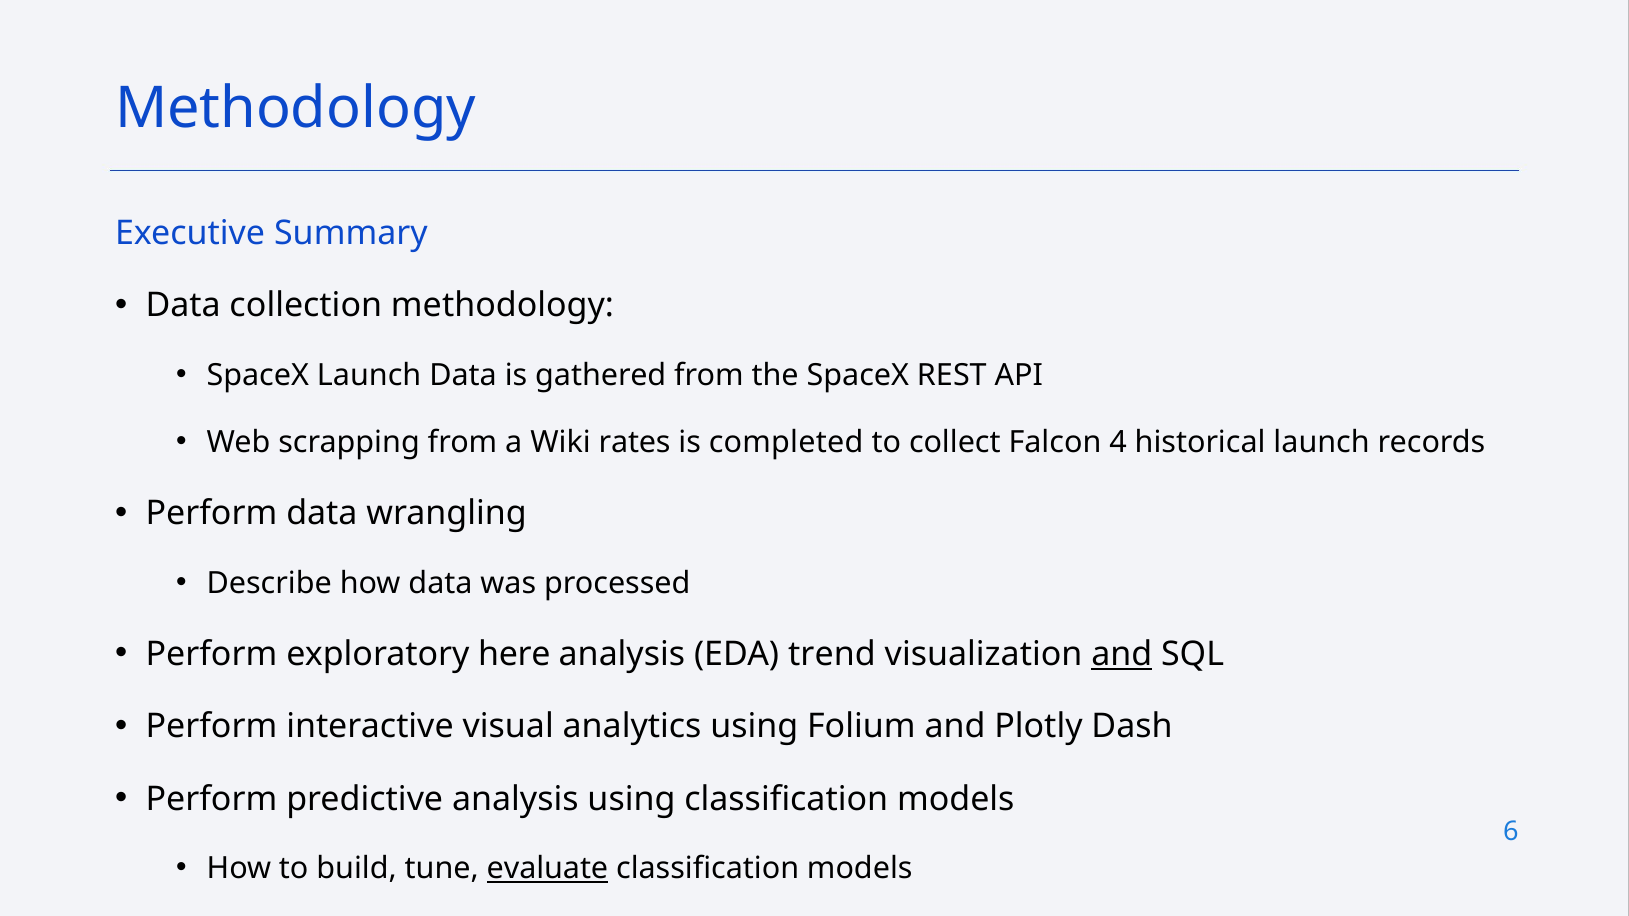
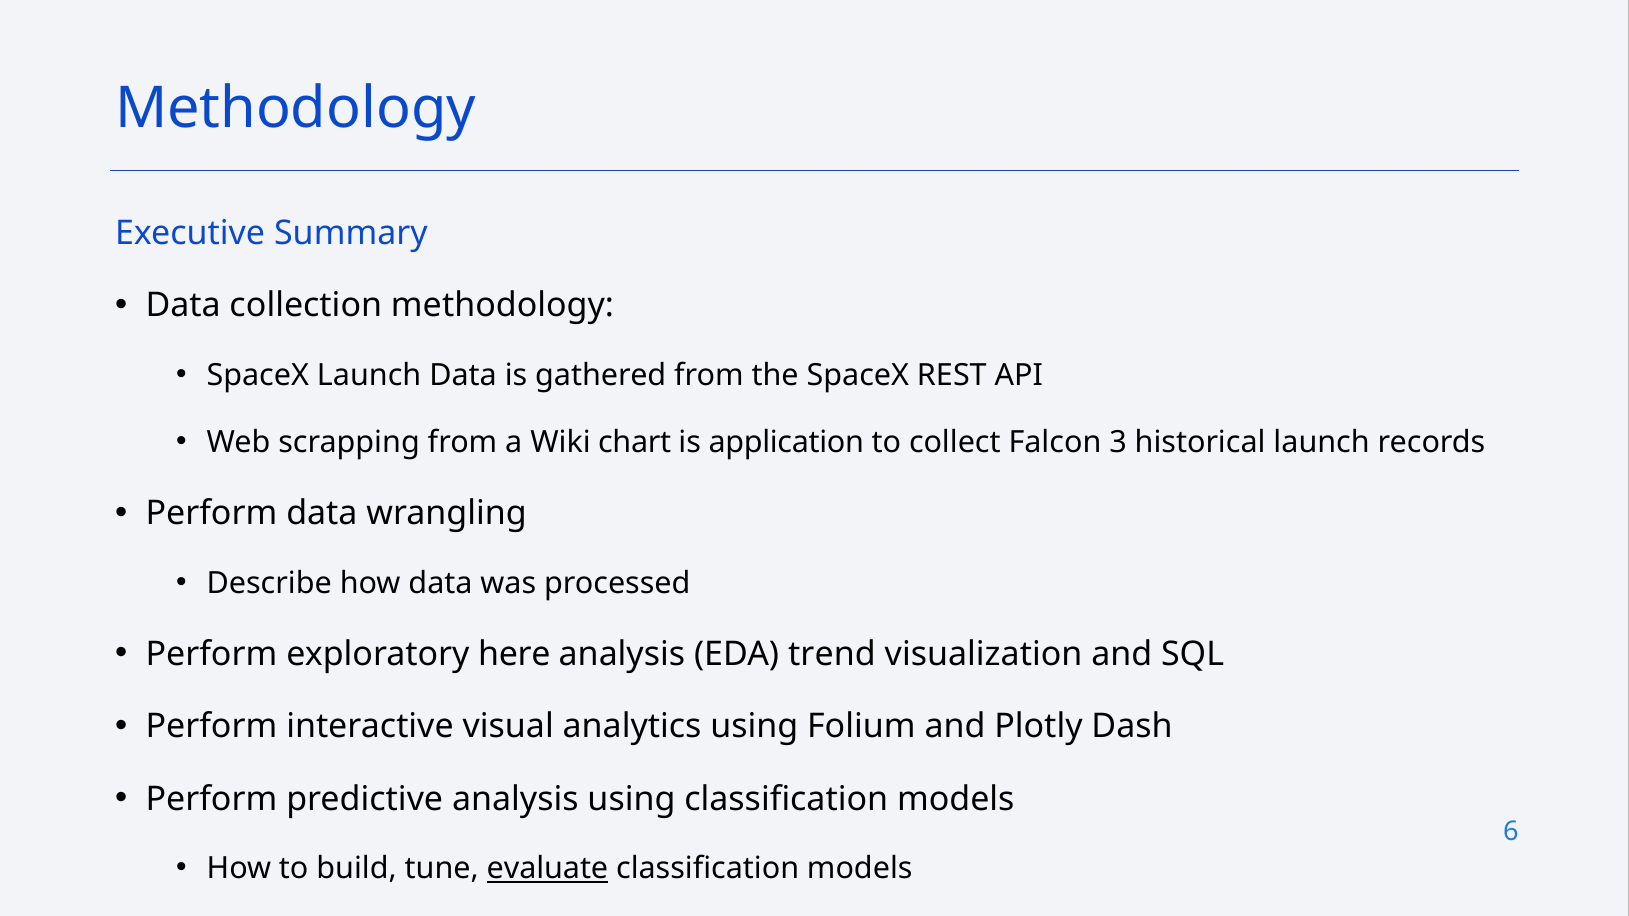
rates: rates -> chart
completed: completed -> application
4: 4 -> 3
and at (1122, 654) underline: present -> none
